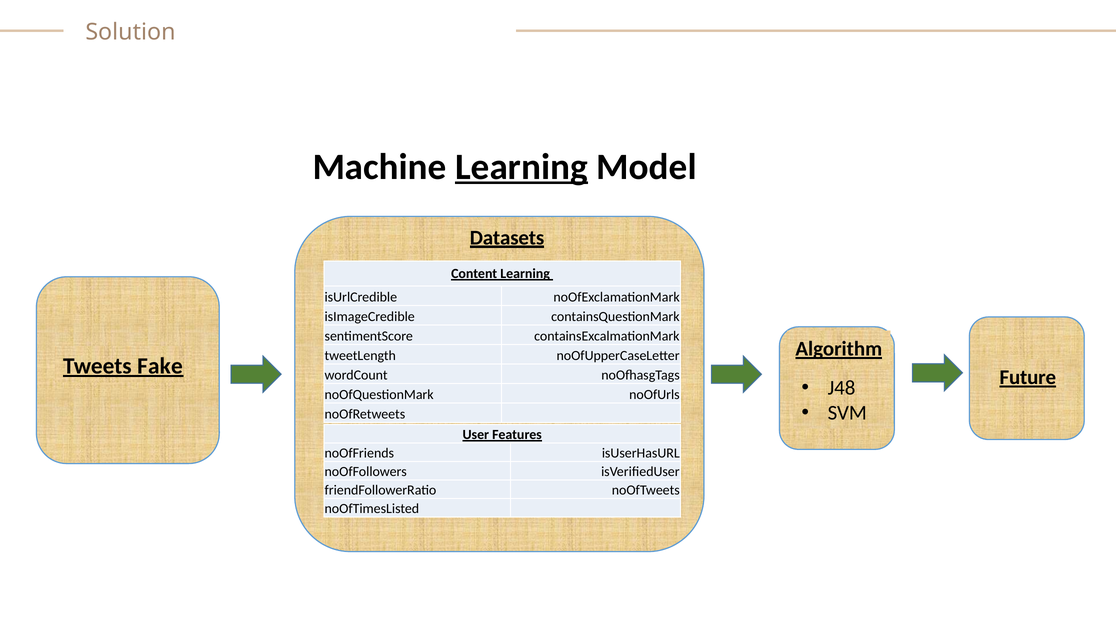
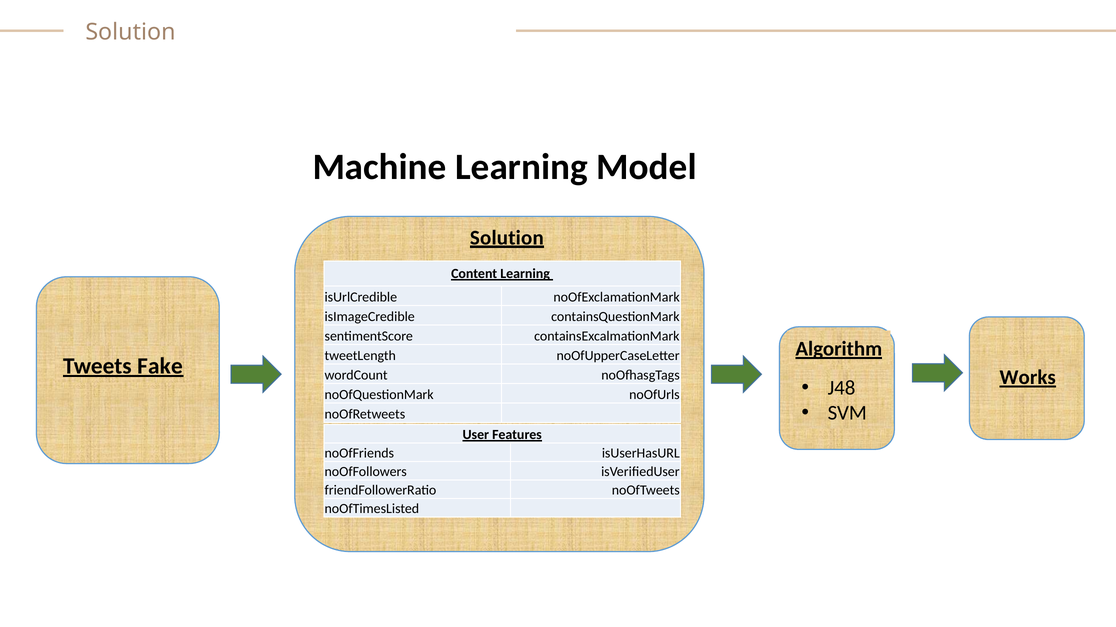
Learning at (521, 167) underline: present -> none
Datasets at (507, 238): Datasets -> Solution
Future: Future -> Works
